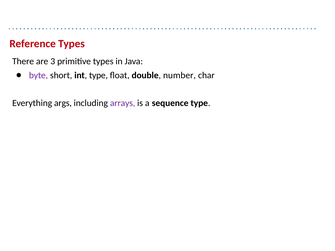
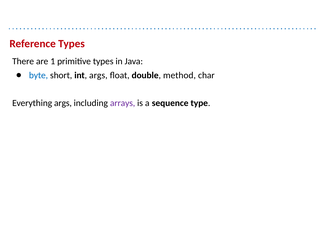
3: 3 -> 1
byte colour: purple -> blue
int type: type -> args
number: number -> method
